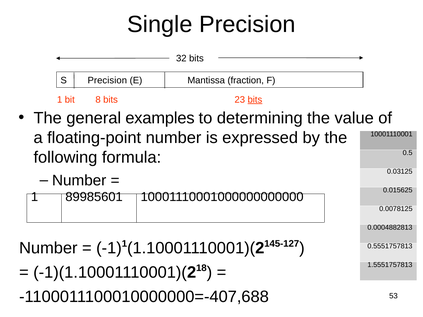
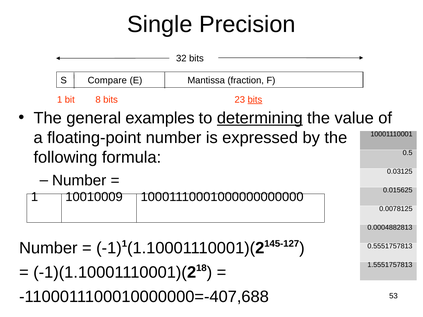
S Precision: Precision -> Compare
determining underline: none -> present
89985601: 89985601 -> 10010009
